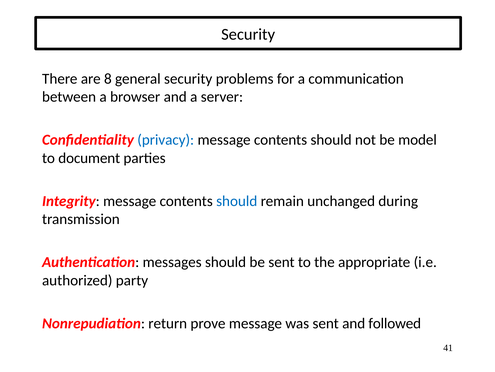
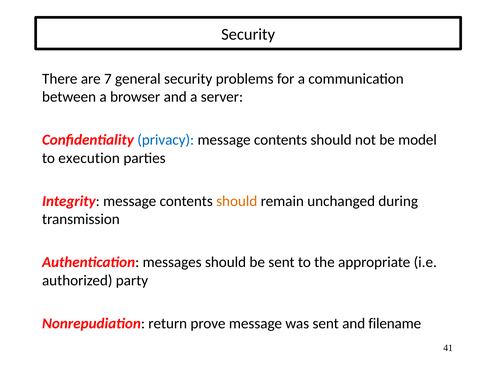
8: 8 -> 7
document: document -> execution
should at (237, 201) colour: blue -> orange
followed: followed -> filename
